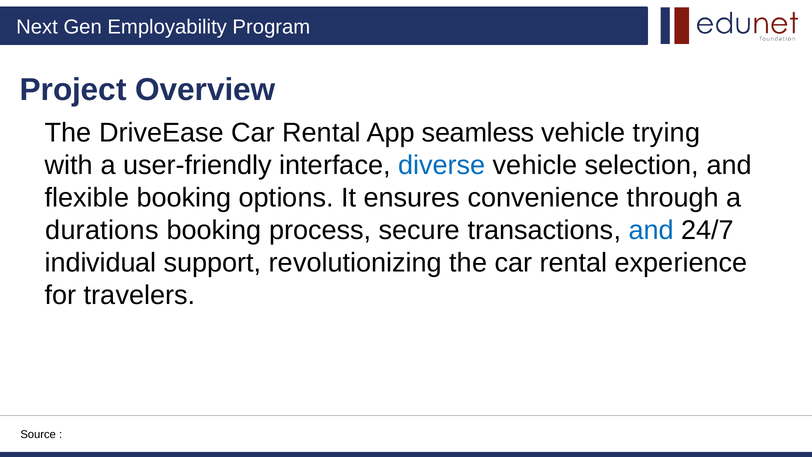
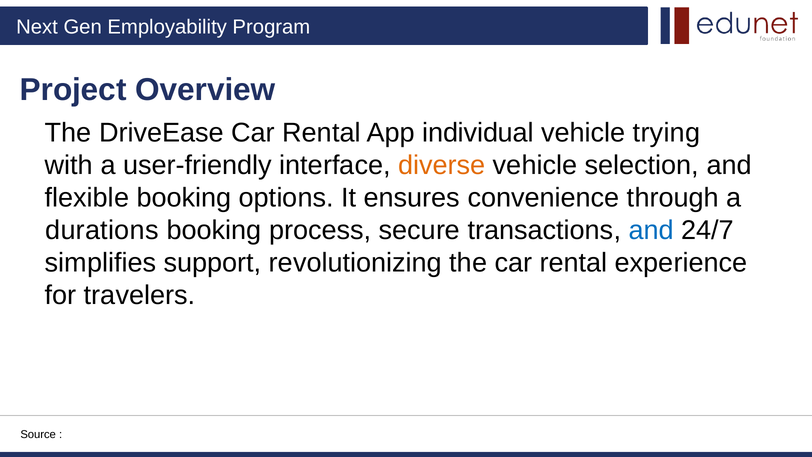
seamless: seamless -> individual
diverse colour: blue -> orange
individual: individual -> simplifies
